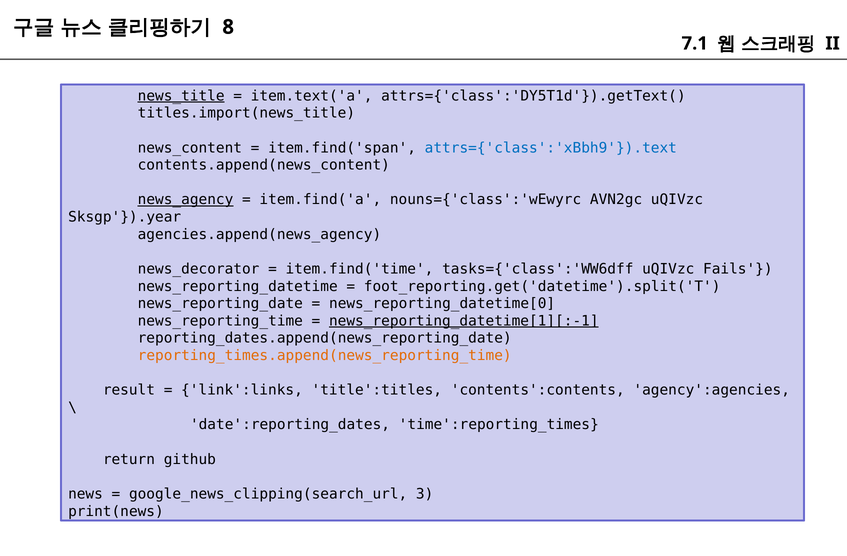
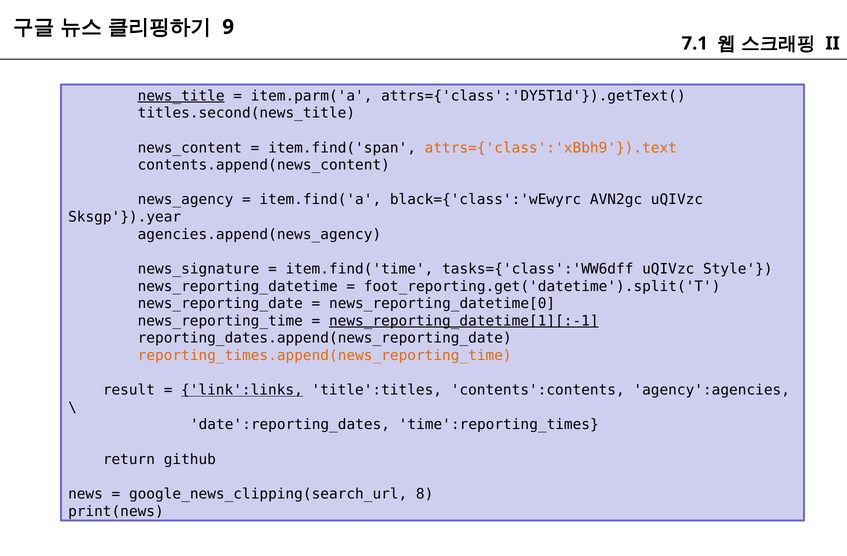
8: 8 -> 9
item.text('a: item.text('a -> item.parm('a
titles.import(news_title: titles.import(news_title -> titles.second(news_title
attrs={'class':'xBbh9'}).text colour: blue -> orange
news_agency underline: present -> none
nouns={'class':'wEwyrc: nouns={'class':'wEwyrc -> black={'class':'wEwyrc
news_decorator: news_decorator -> news_signature
Fails: Fails -> Style
link':links underline: none -> present
3: 3 -> 8
